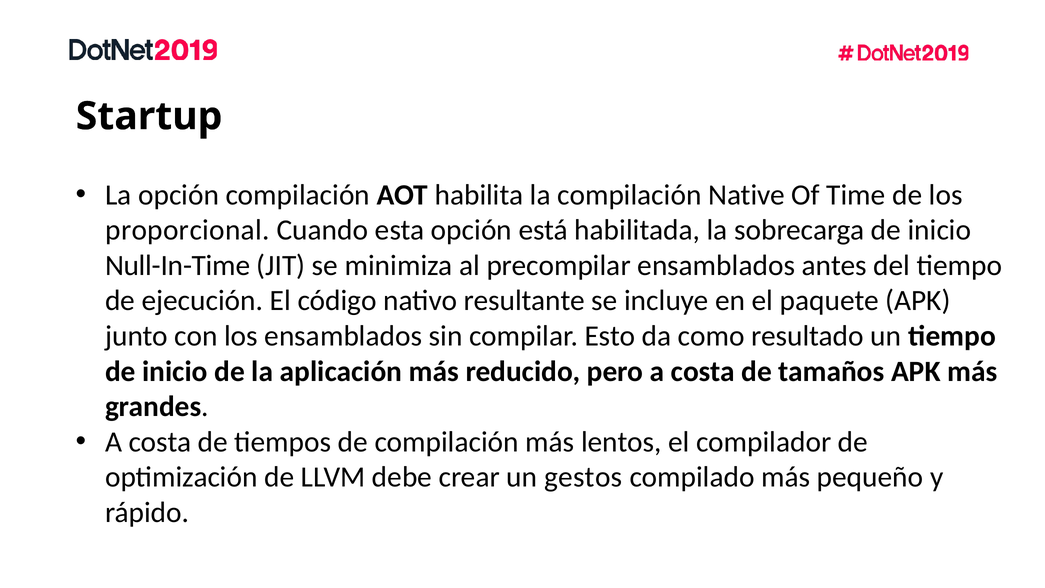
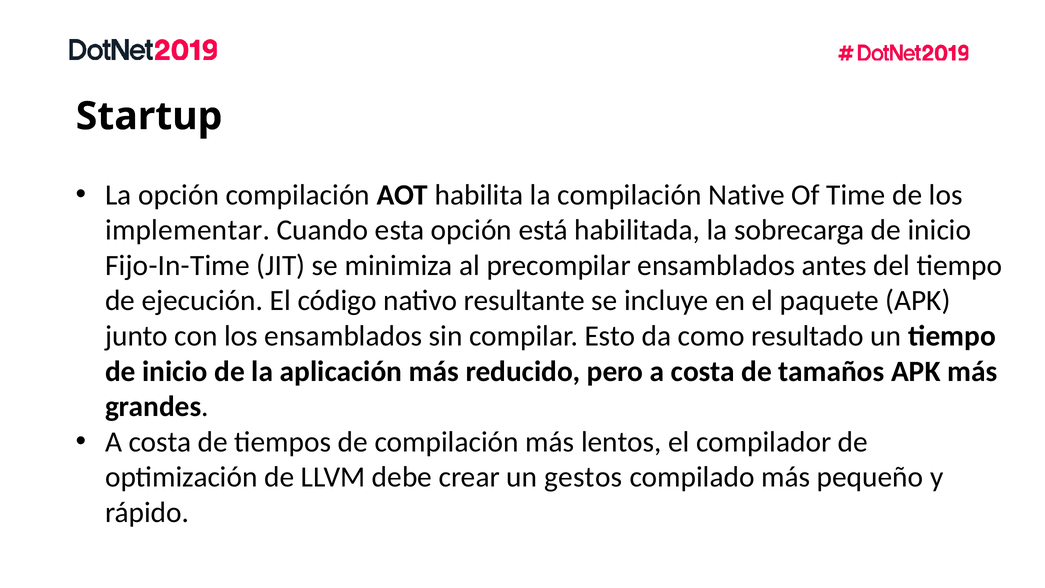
proporcional: proporcional -> implementar
Null-In-Time: Null-In-Time -> Fijo-In-Time
